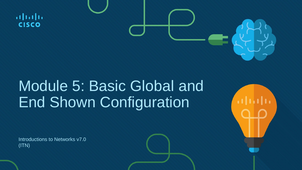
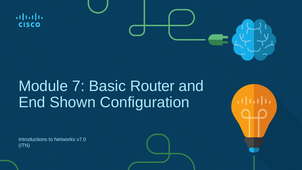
5: 5 -> 7
Global: Global -> Router
